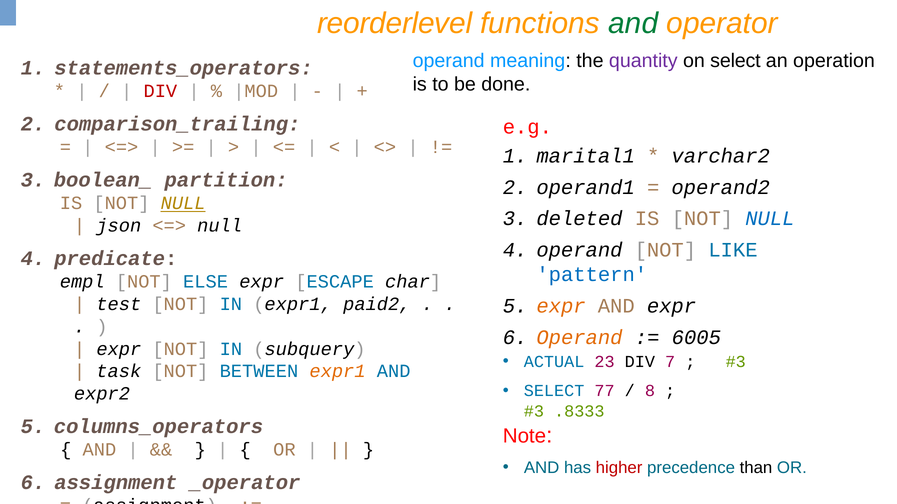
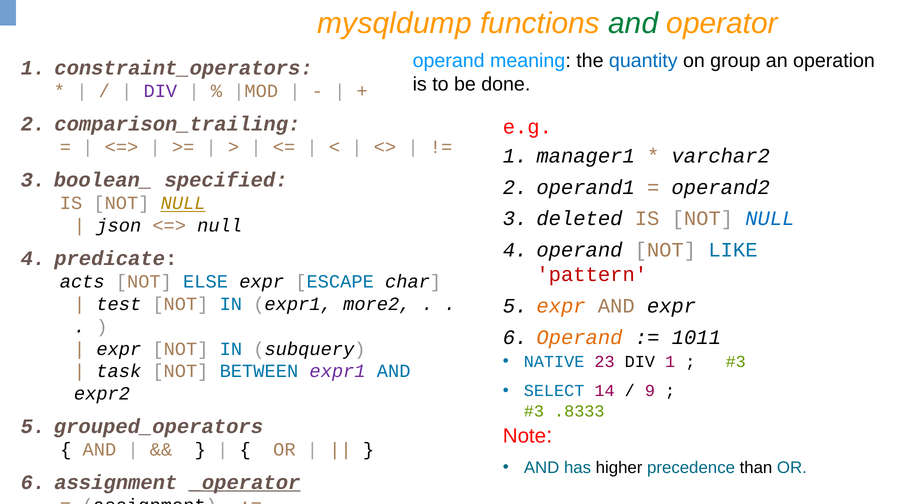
reorderlevel: reorderlevel -> mysqldump
quantity colour: purple -> blue
on select: select -> group
statements_operators: statements_operators -> constraint_operators
DIV at (160, 91) colour: red -> purple
marital1: marital1 -> manager1
partition: partition -> specified
pattern colour: blue -> red
empl: empl -> acts
paid2: paid2 -> more2
6005: 6005 -> 1011
ACTUAL: ACTUAL -> NATIVE
DIV 7: 7 -> 1
expr1 at (338, 372) colour: orange -> purple
77: 77 -> 14
8: 8 -> 9
columns_operators: columns_operators -> grouped_operators
higher colour: red -> black
_operator underline: none -> present
